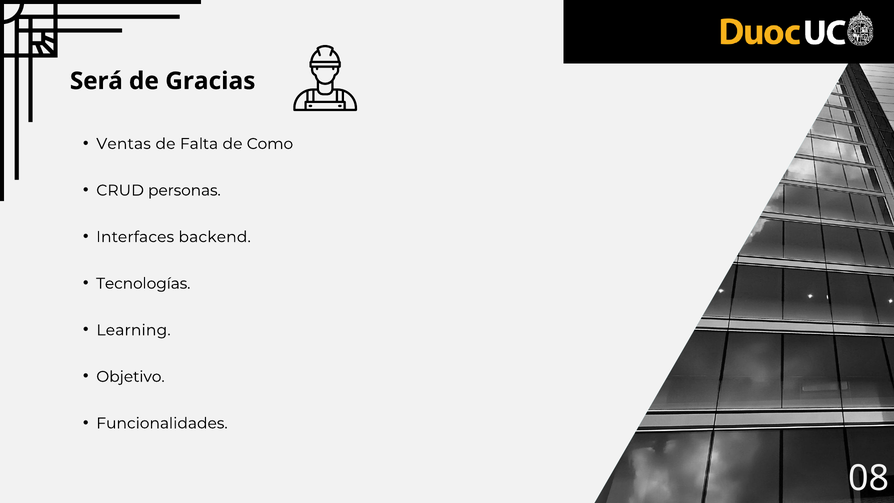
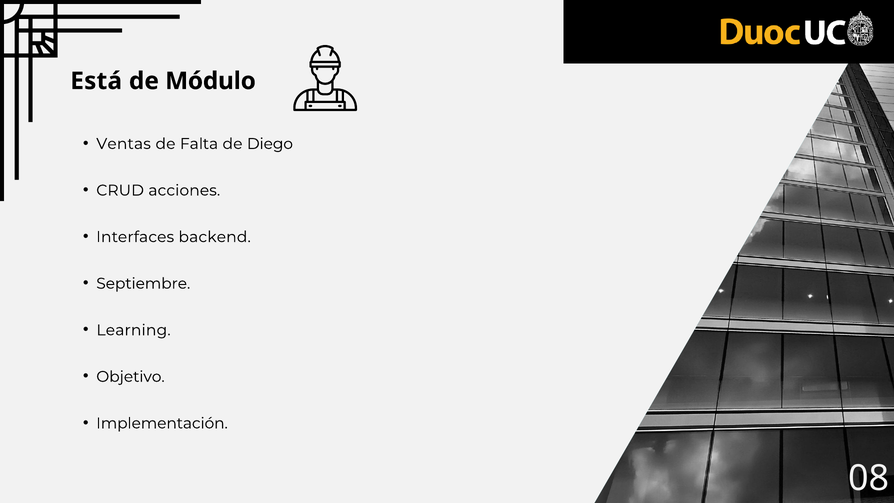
Será: Será -> Está
Gracias: Gracias -> Módulo
Como: Como -> Diego
personas: personas -> acciones
Tecnologías: Tecnologías -> Septiembre
Funcionalidades: Funcionalidades -> Implementación
